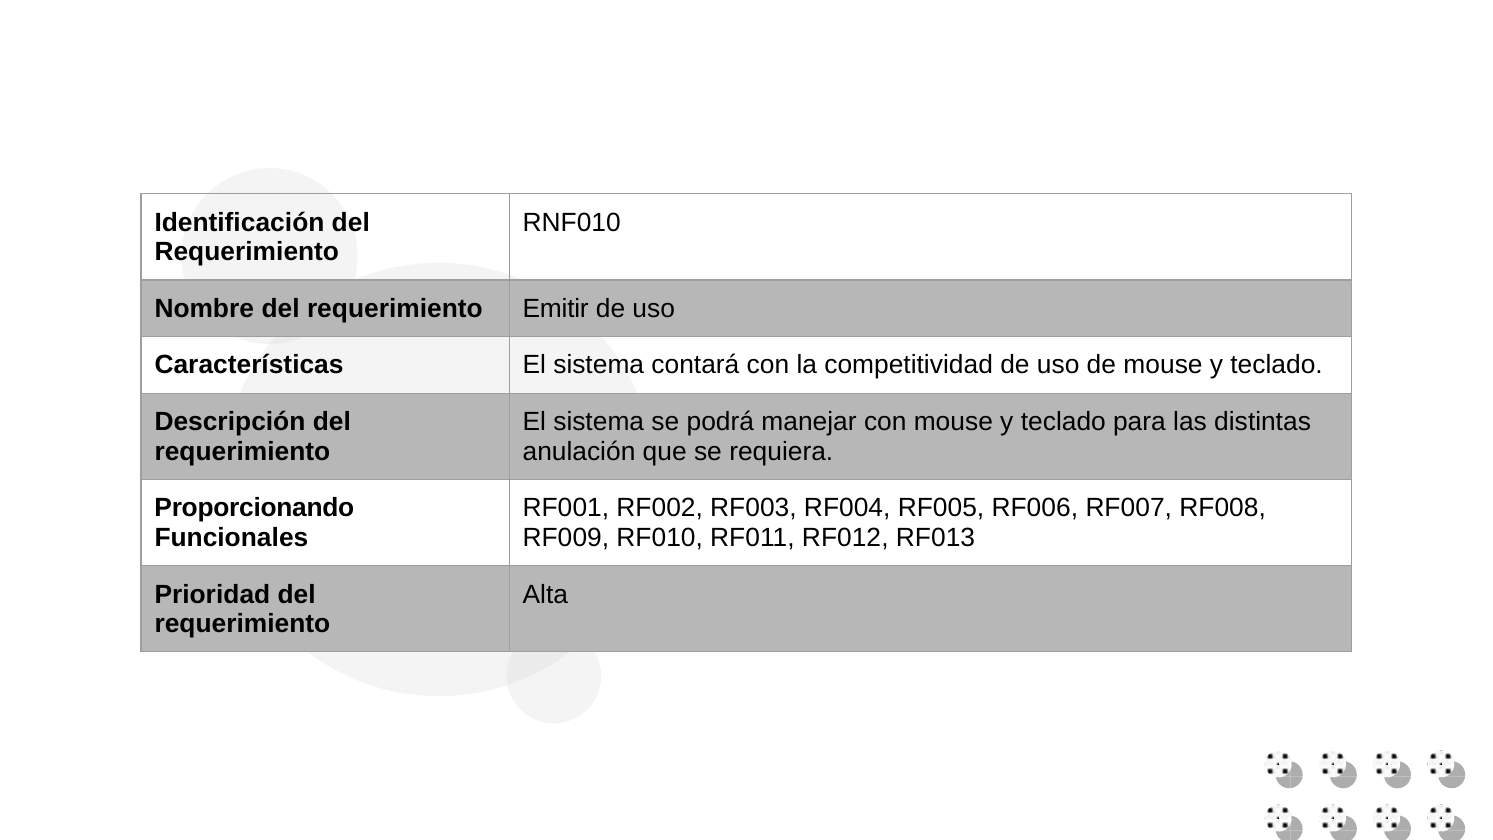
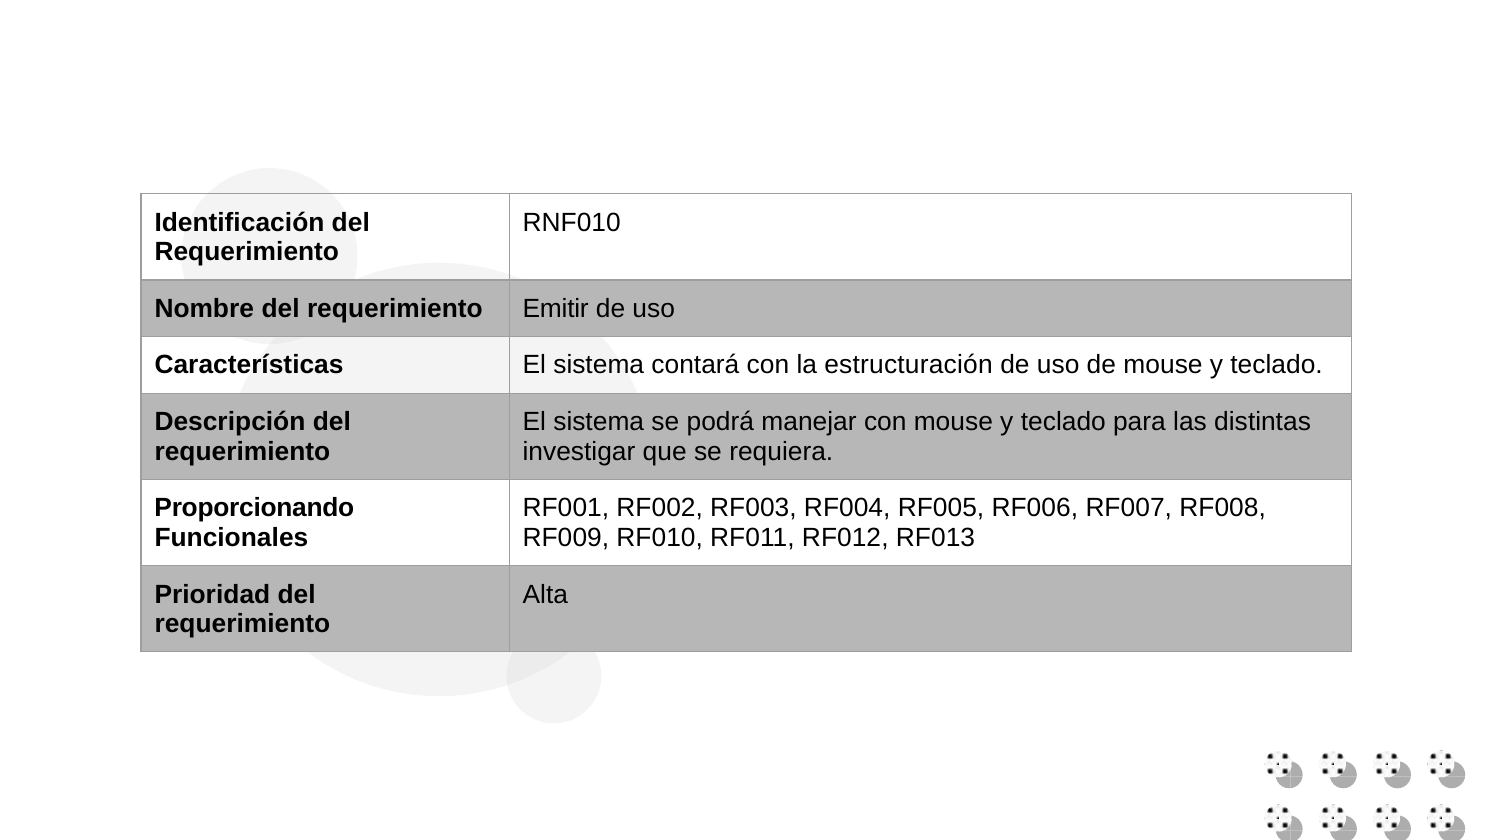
competitividad: competitividad -> estructuración
anulación: anulación -> investigar
